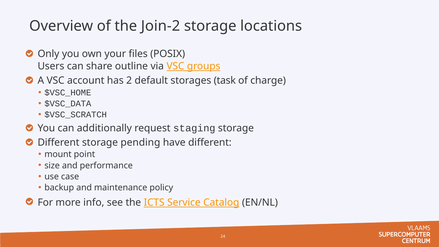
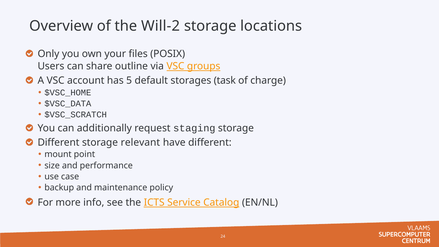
Join-2: Join-2 -> Will-2
2: 2 -> 5
pending: pending -> relevant
